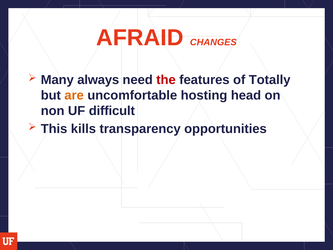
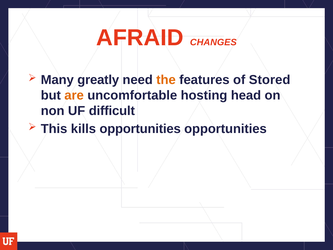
always: always -> greatly
the colour: red -> orange
Totally: Totally -> Stored
kills transparency: transparency -> opportunities
